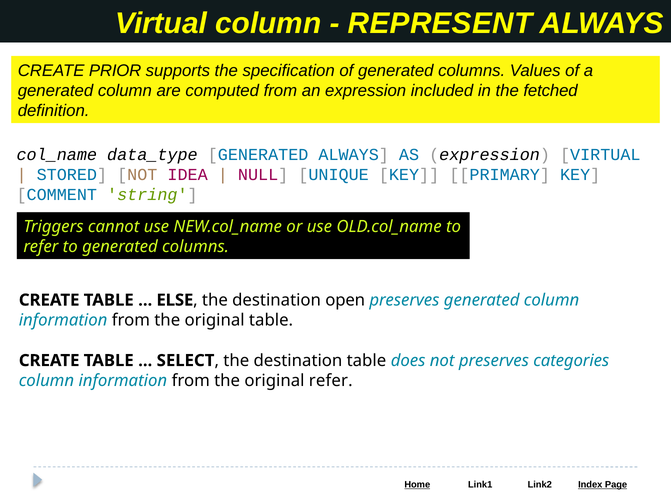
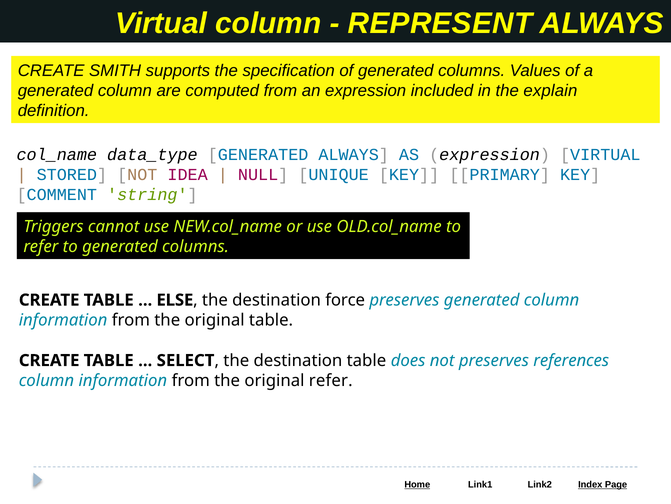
PRIOR: PRIOR -> SMITH
fetched: fetched -> explain
open: open -> force
categories: categories -> references
